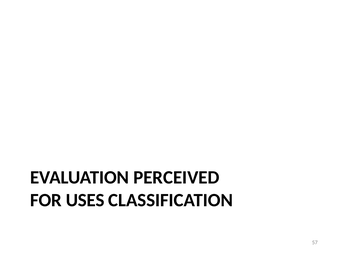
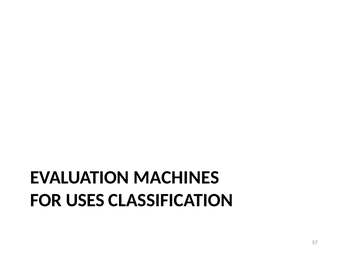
PERCEIVED: PERCEIVED -> MACHINES
